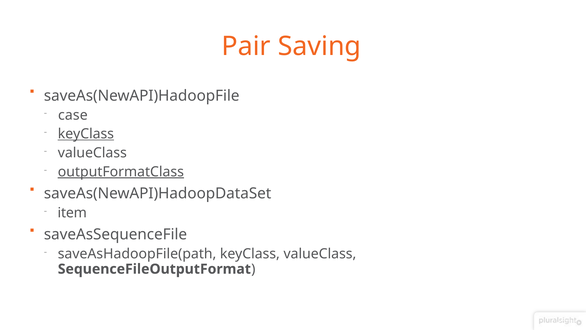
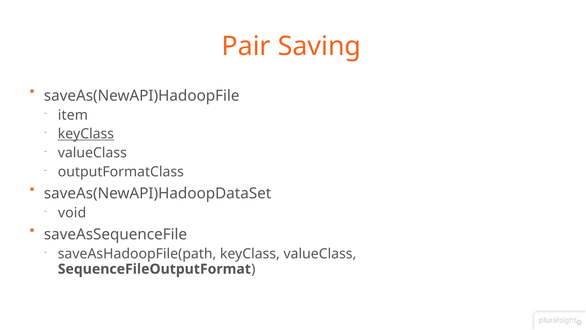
case: case -> item
outputFormatClass underline: present -> none
item: item -> void
